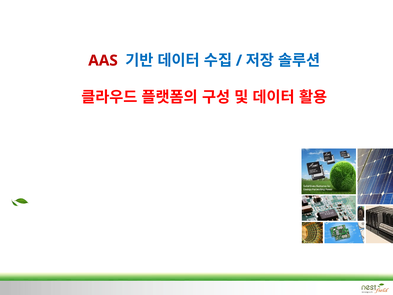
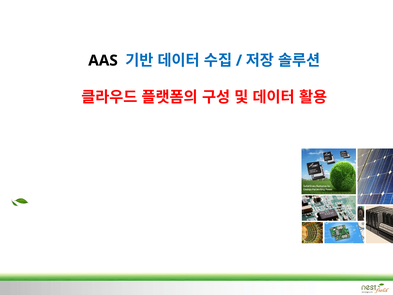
AAS colour: red -> black
